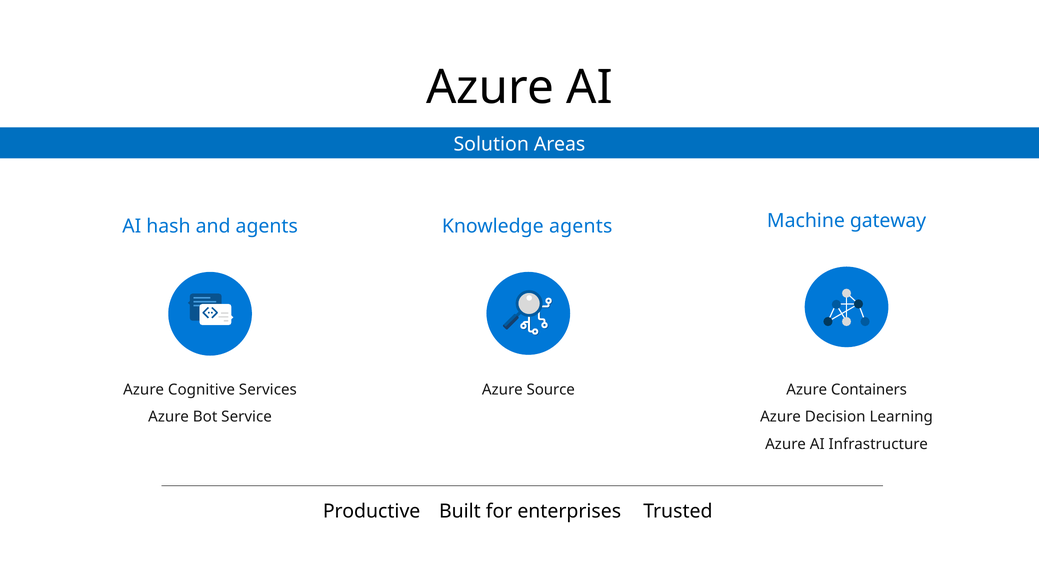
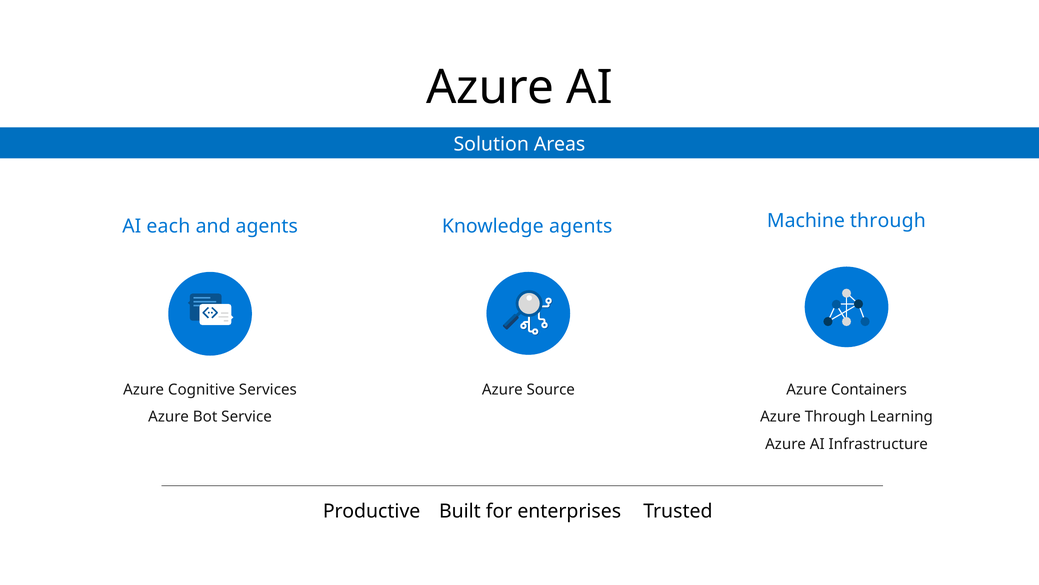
hash: hash -> each
Machine gateway: gateway -> through
Azure Decision: Decision -> Through
